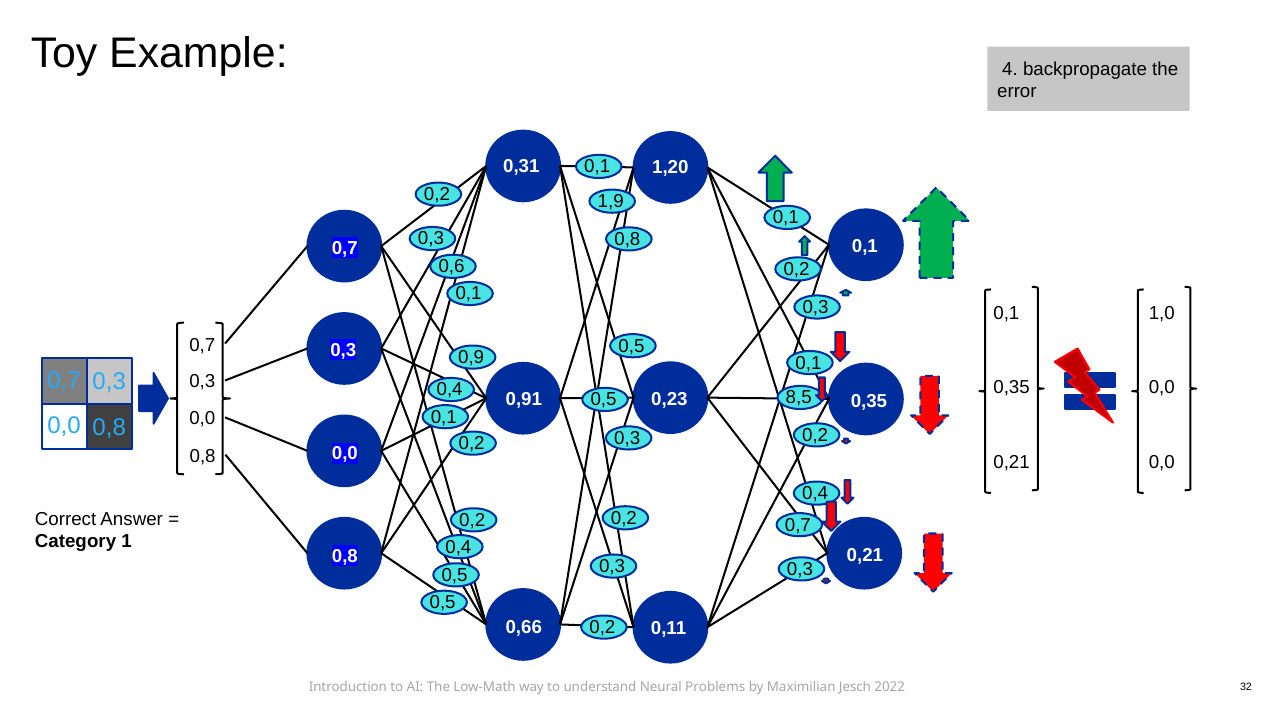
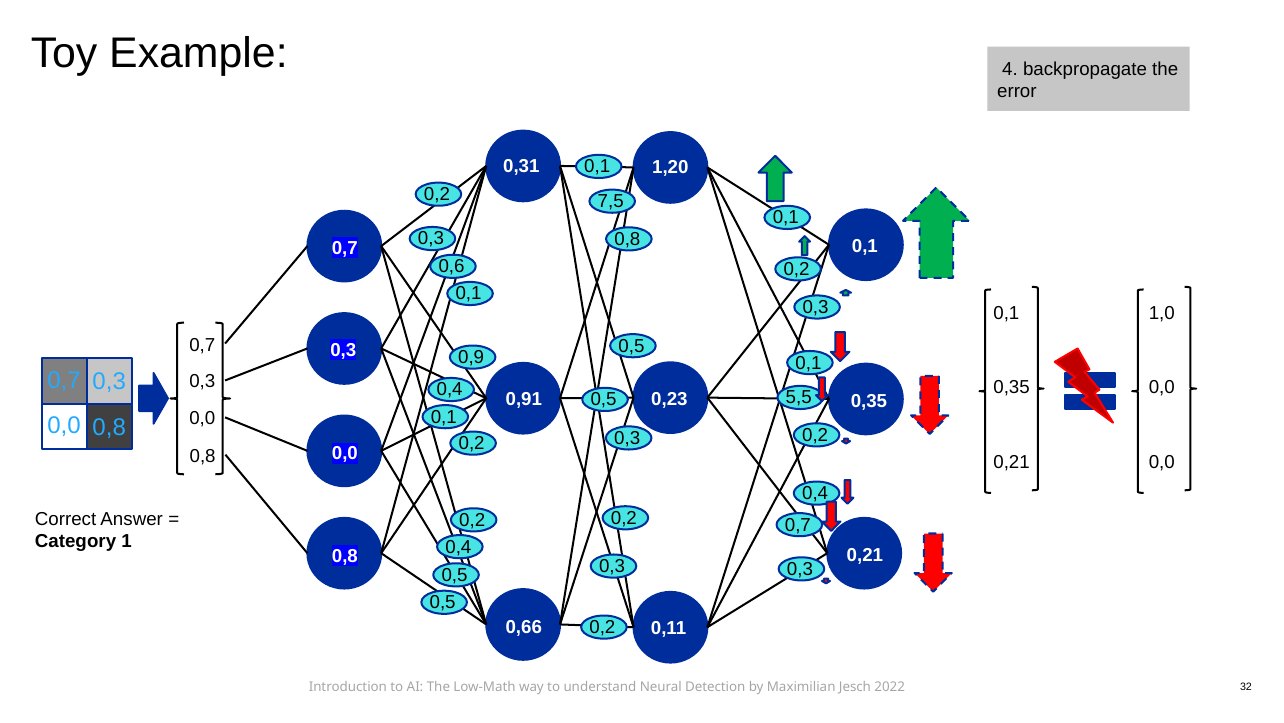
1,9: 1,9 -> 7,5
8,5: 8,5 -> 5,5
Problems: Problems -> Detection
